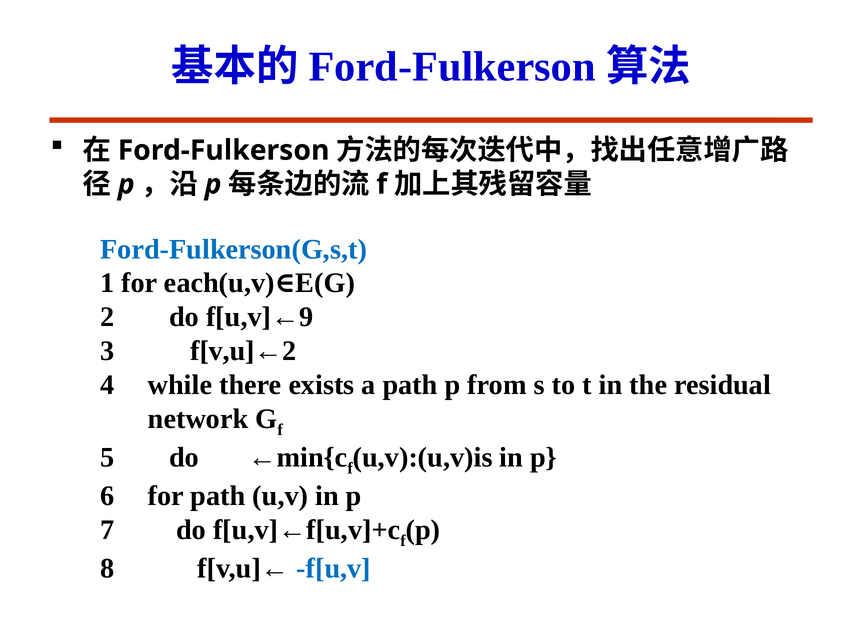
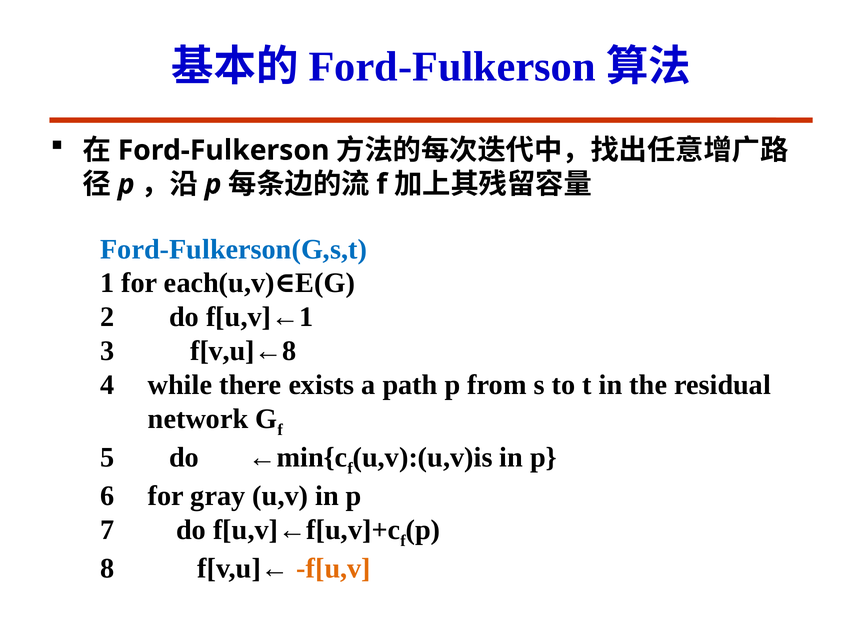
f[u,v]←9: f[u,v]←9 -> f[u,v]←1
f[v,u]←2: f[v,u]←2 -> f[v,u]←8
for path: path -> gray
f[u,v colour: blue -> orange
